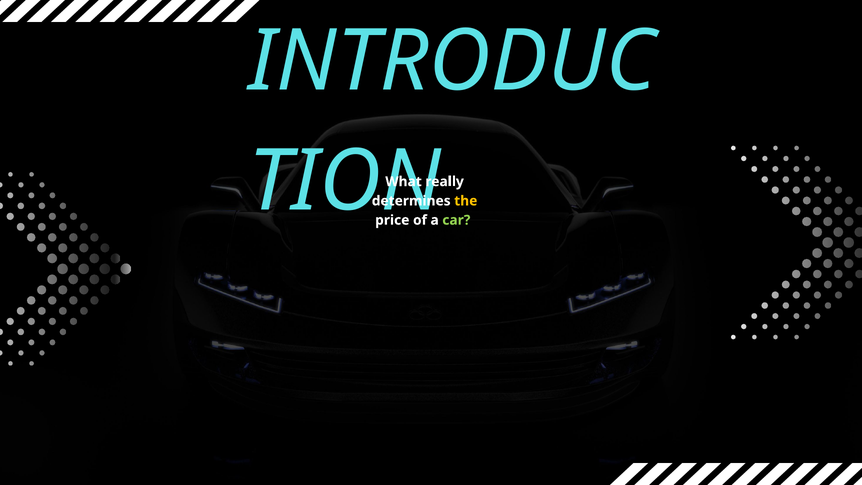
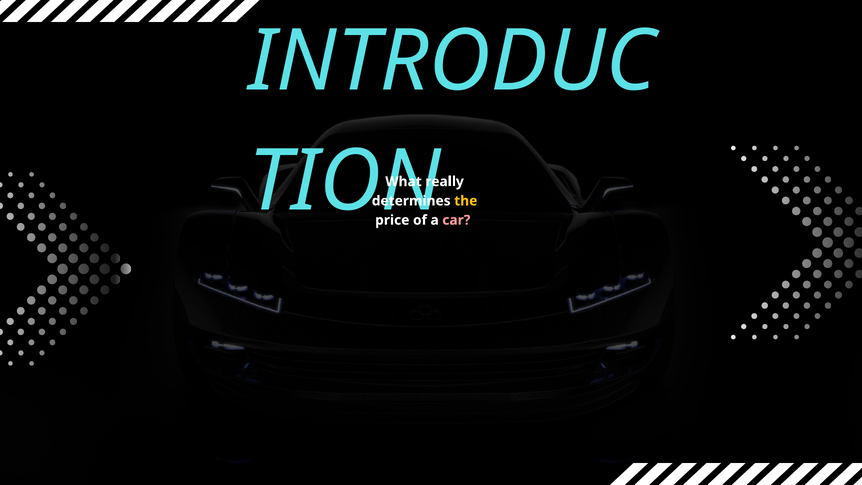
car colour: light green -> pink
